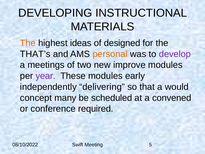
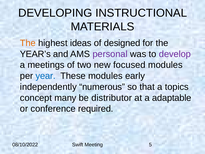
THAT’s: THAT’s -> YEAR’s
personal colour: orange -> purple
improve: improve -> focused
year colour: purple -> blue
delivering: delivering -> numerous
would: would -> topics
scheduled: scheduled -> distributor
convened: convened -> adaptable
